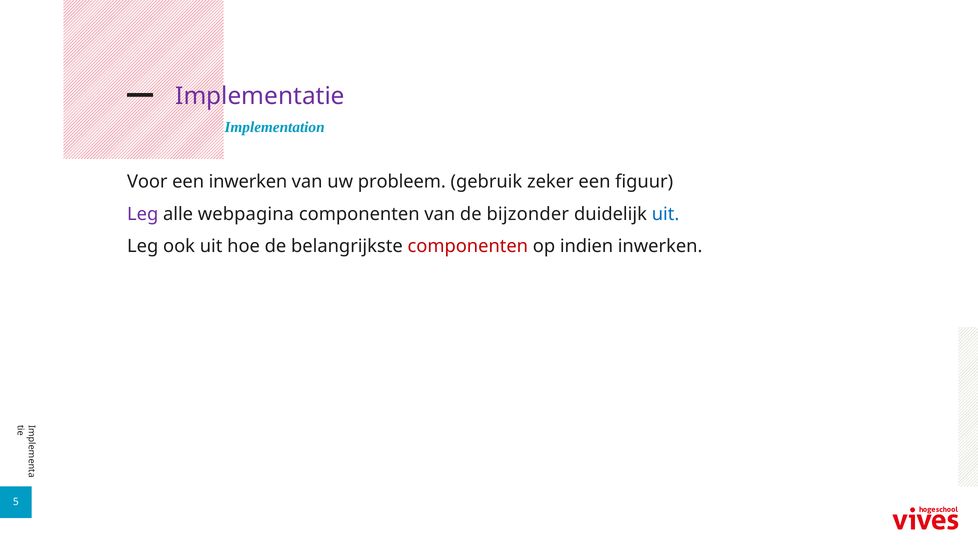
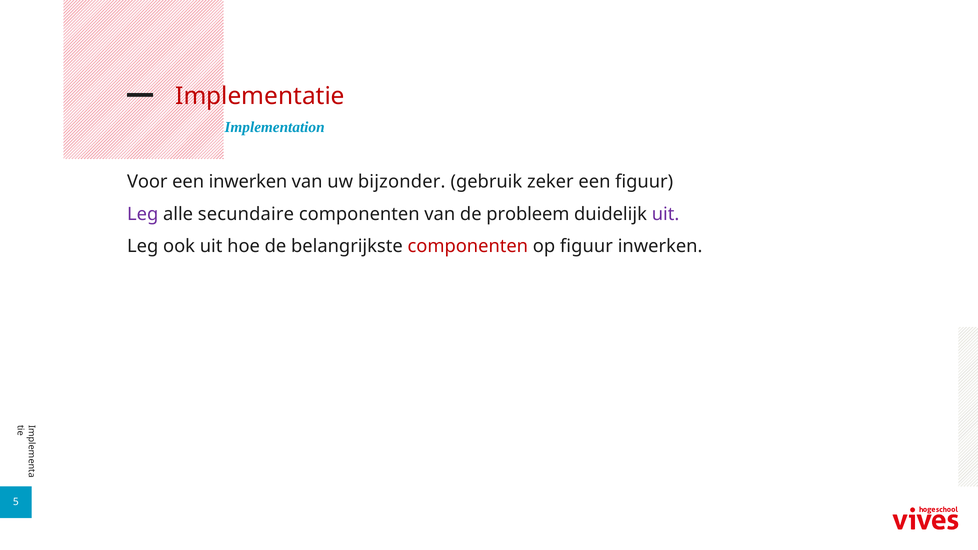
Implementatie colour: purple -> red
probleem: probleem -> bijzonder
webpagina: webpagina -> secundaire
bijzonder: bijzonder -> probleem
uit at (666, 214) colour: blue -> purple
op indien: indien -> figuur
